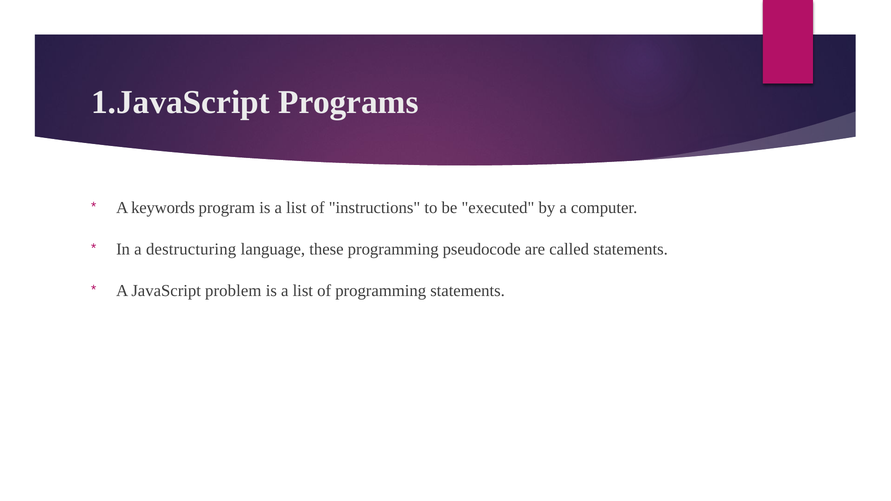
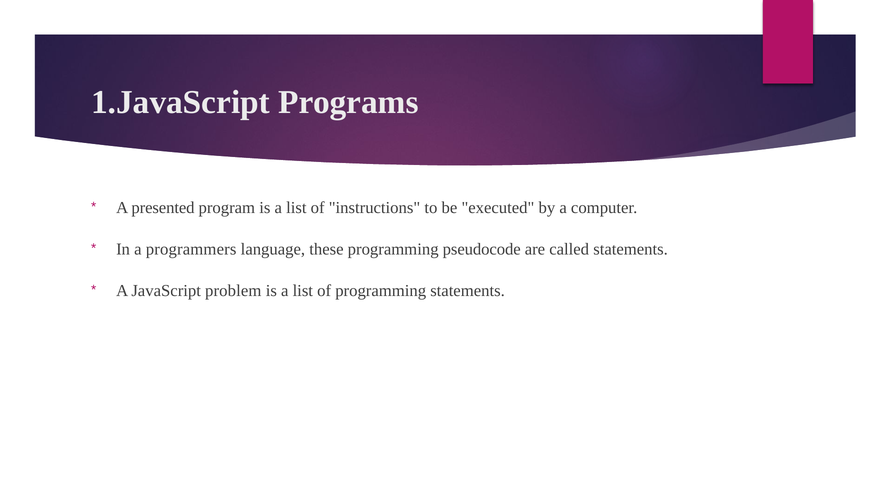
keywords: keywords -> presented
destructuring: destructuring -> programmers
